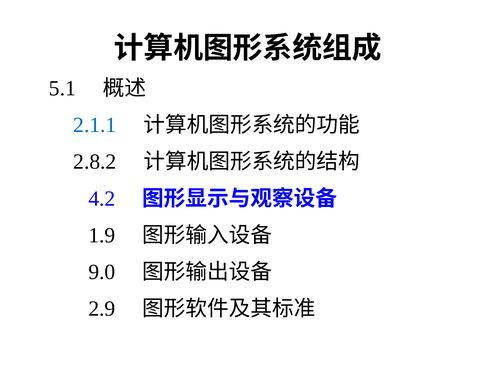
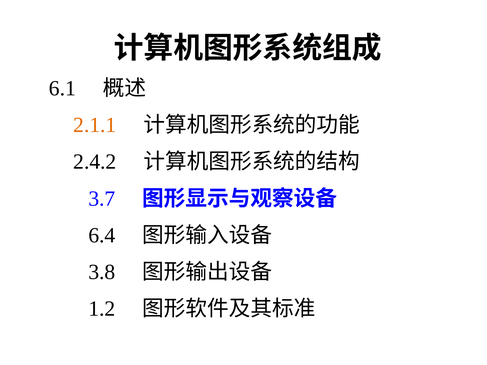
5.1: 5.1 -> 6.1
2.1.1 colour: blue -> orange
2.8.2: 2.8.2 -> 2.4.2
4.2: 4.2 -> 3.7
1.9: 1.9 -> 6.4
9.0: 9.0 -> 3.8
2.9: 2.9 -> 1.2
